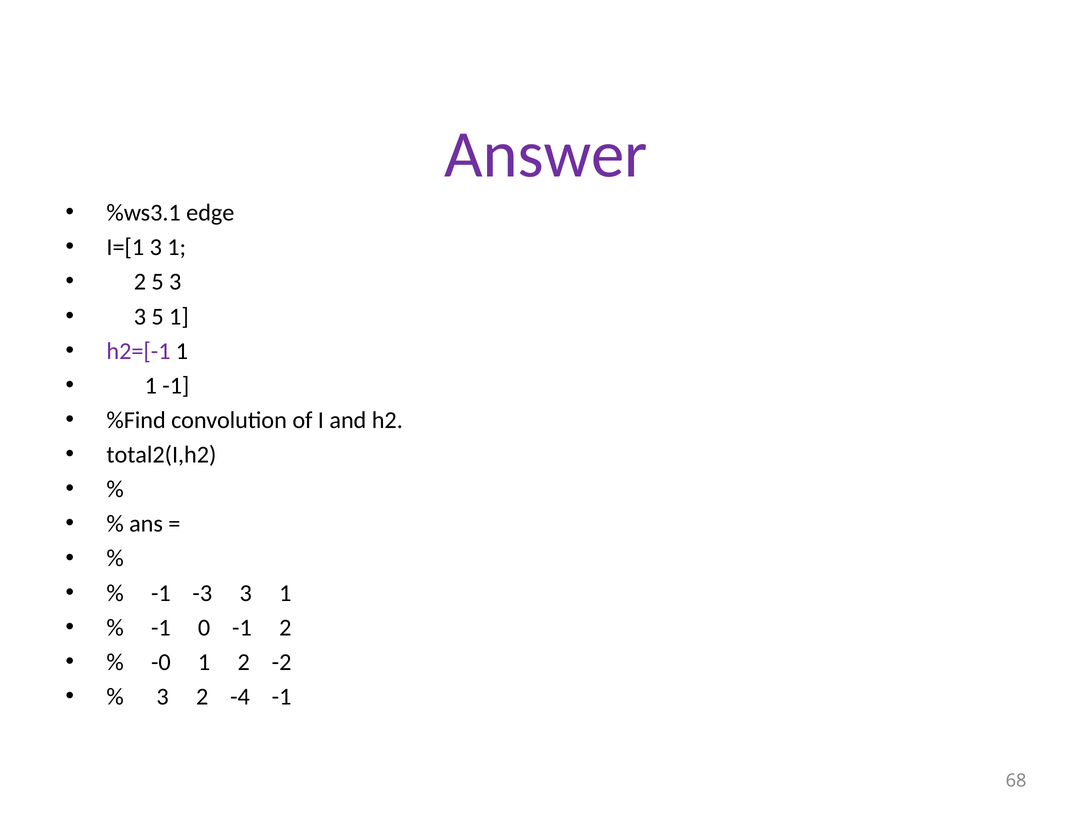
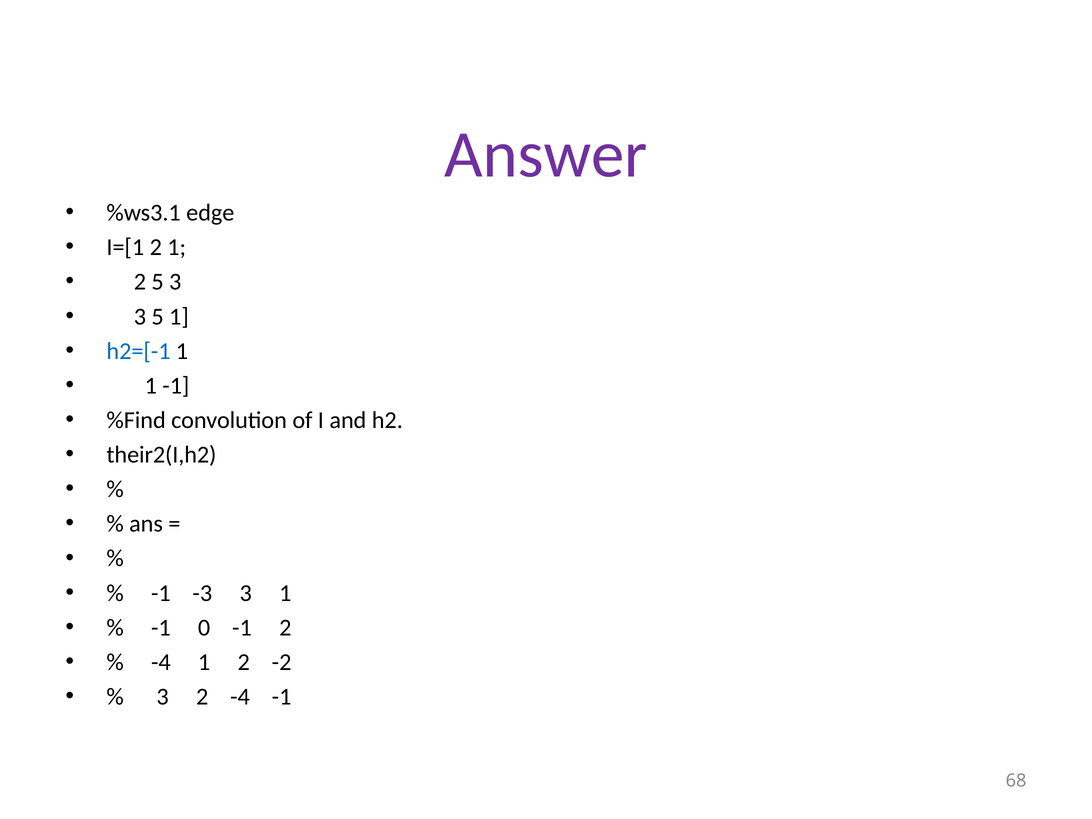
I=[1 3: 3 -> 2
h2=[-1 colour: purple -> blue
total2(I,h2: total2(I,h2 -> their2(I,h2
-0 at (161, 662): -0 -> -4
